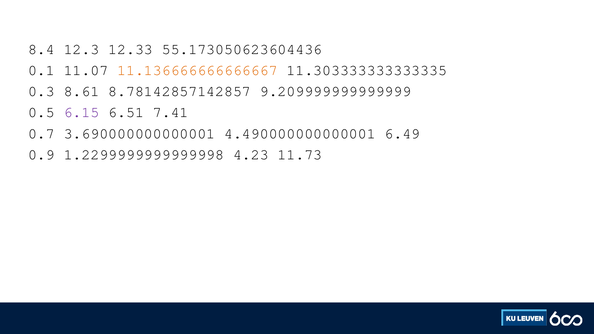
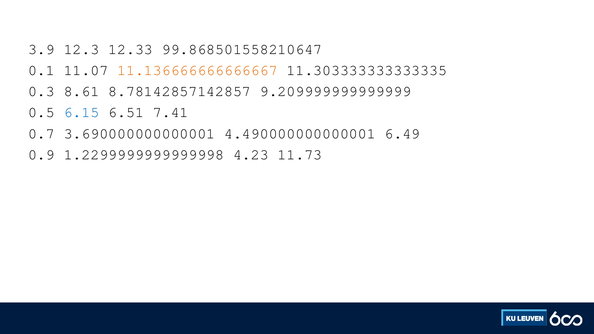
8.4: 8.4 -> 3.9
55.173050623604436: 55.173050623604436 -> 99.868501558210647
6.15 colour: purple -> blue
